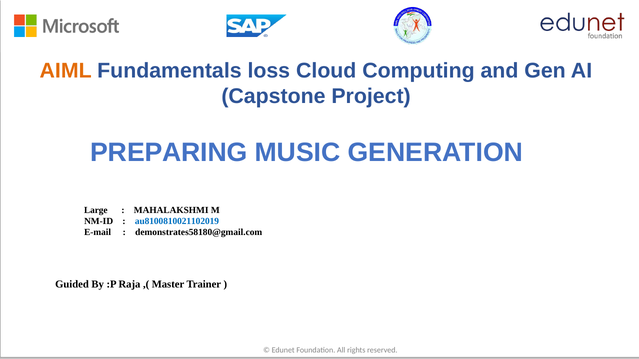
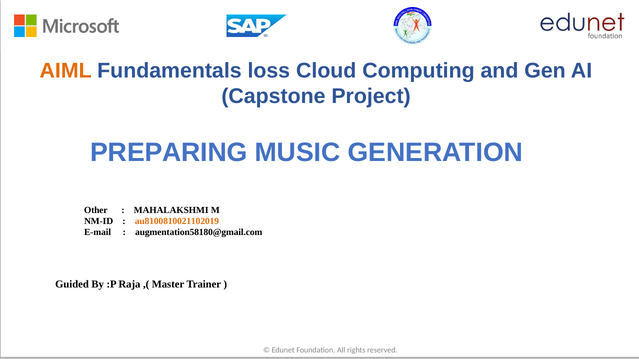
Large: Large -> Other
au8100810021102019 colour: blue -> orange
demonstrates58180@gmail.com: demonstrates58180@gmail.com -> augmentation58180@gmail.com
